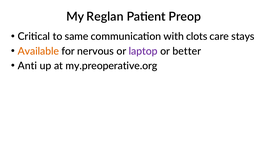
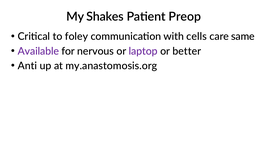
Reglan: Reglan -> Shakes
same: same -> foley
clots: clots -> cells
stays: stays -> same
Available colour: orange -> purple
my.preoperative.org: my.preoperative.org -> my.anastomosis.org
